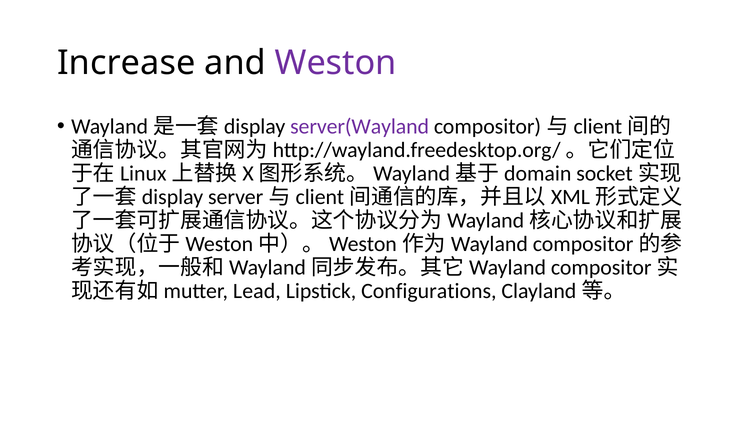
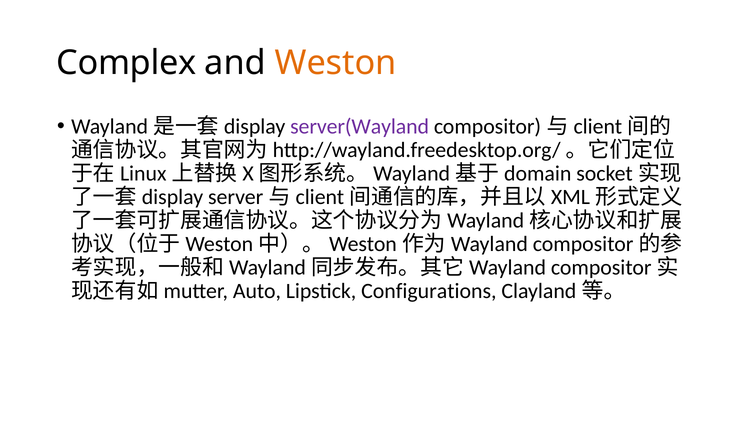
Increase: Increase -> Complex
Weston colour: purple -> orange
Lead: Lead -> Auto
